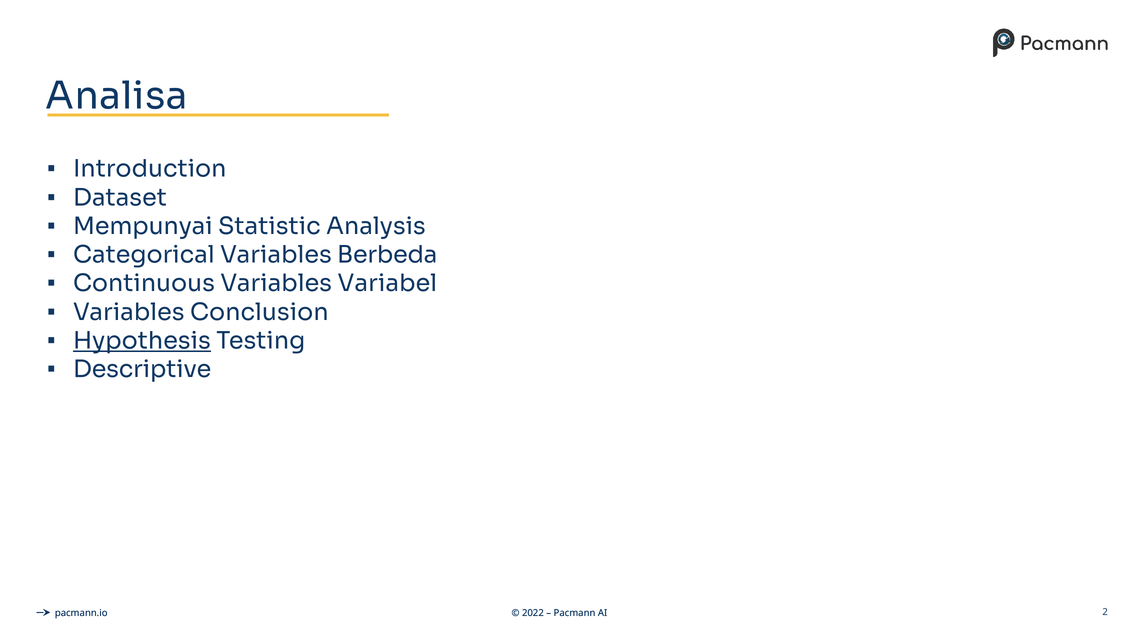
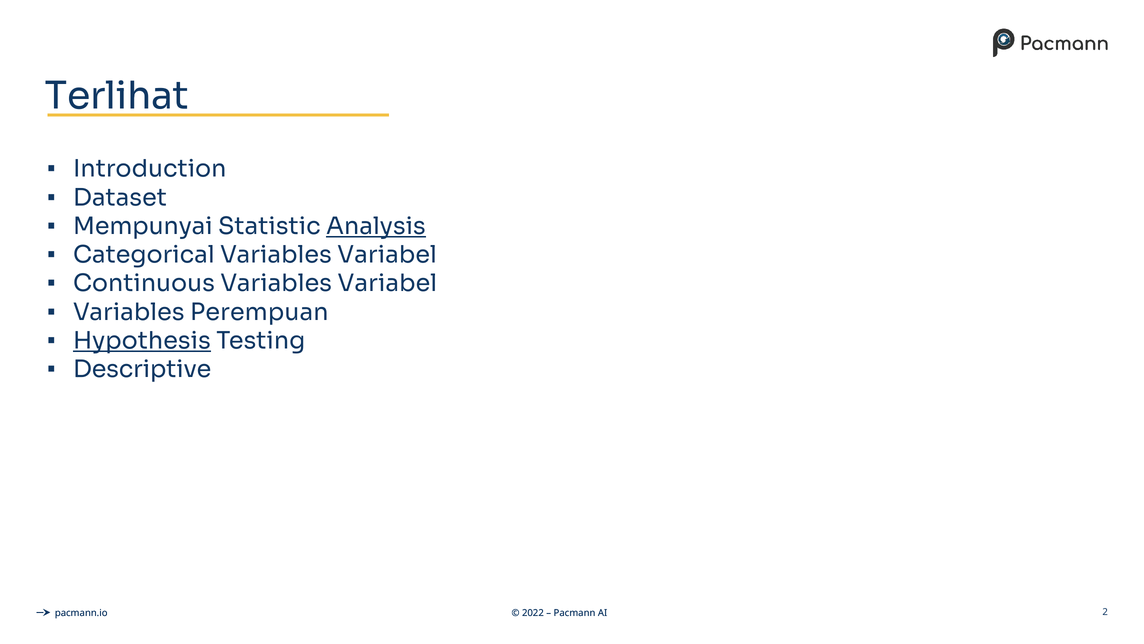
Analisa: Analisa -> Terlihat
Analysis underline: none -> present
Categorical Variables Berbeda: Berbeda -> Variabel
Conclusion: Conclusion -> Perempuan
